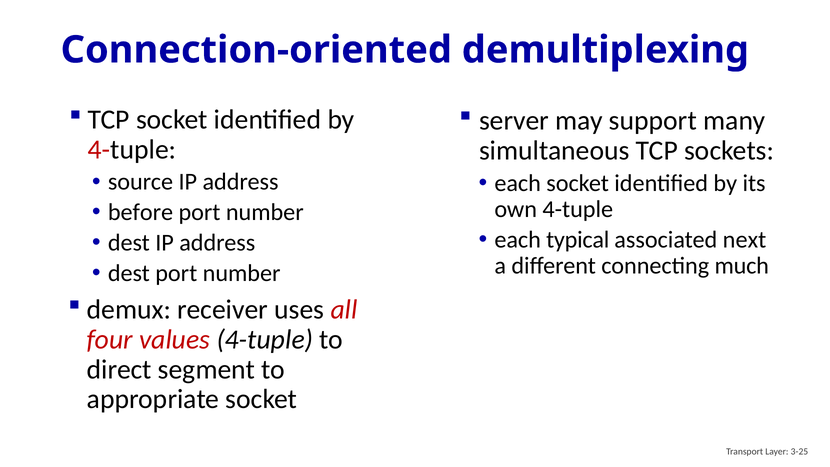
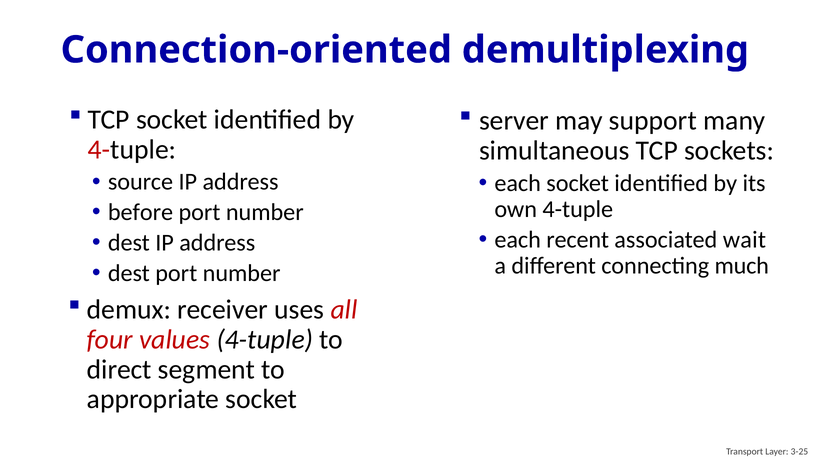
typical: typical -> recent
next: next -> wait
